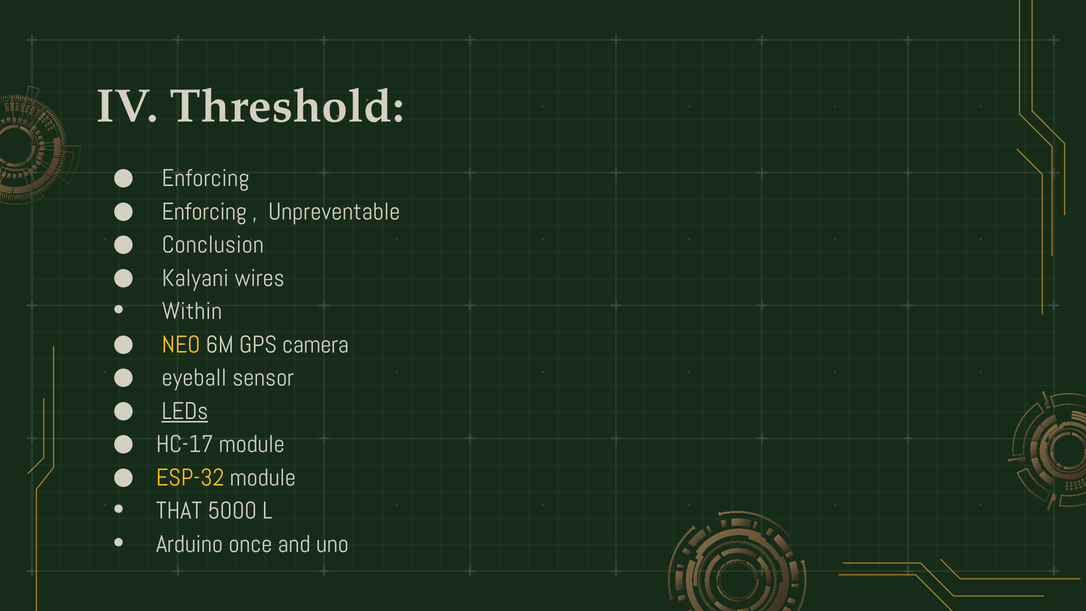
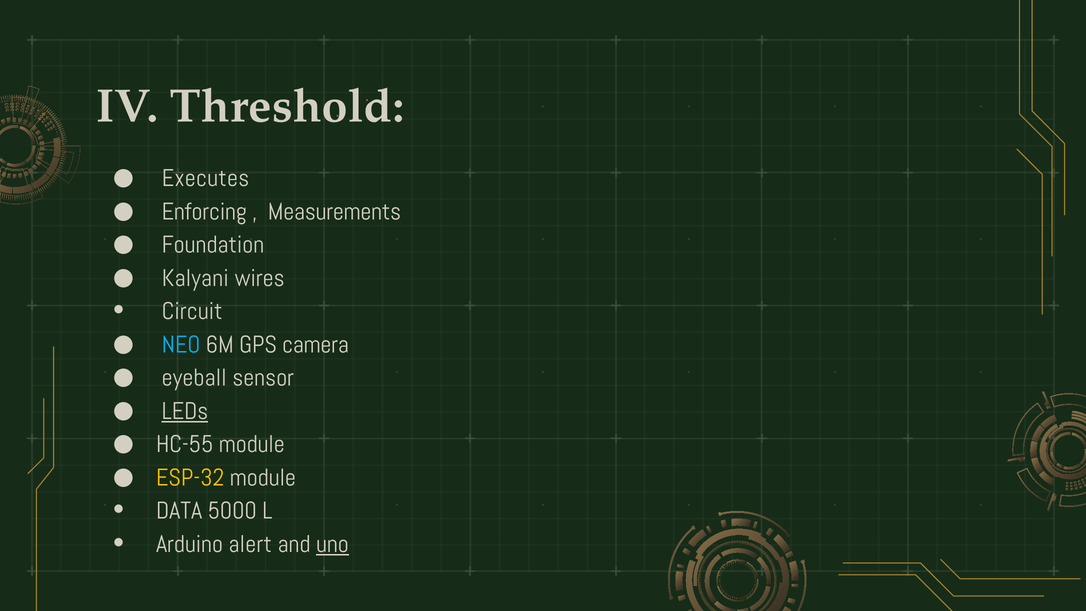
Enforcing at (206, 178): Enforcing -> Executes
Unpreventable: Unpreventable -> Measurements
Conclusion: Conclusion -> Foundation
Within: Within -> Circuit
NEO colour: yellow -> light blue
HC-17: HC-17 -> HC-55
THAT: THAT -> DATA
once: once -> alert
uno underline: none -> present
